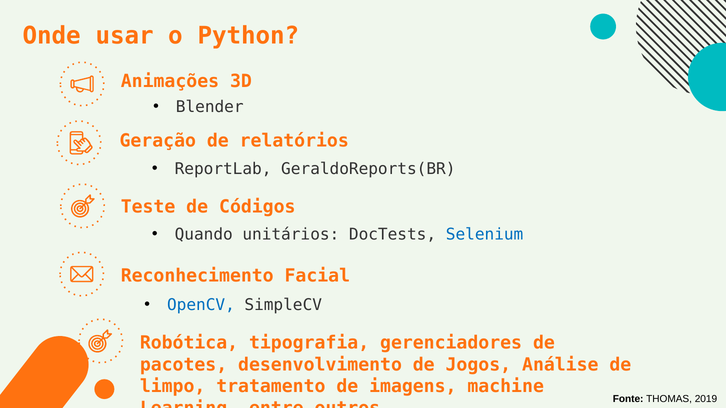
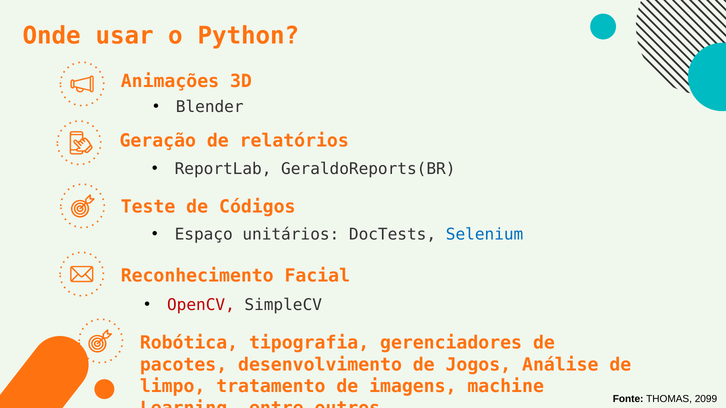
Quando: Quando -> Espaço
OpenCV colour: blue -> red
2019: 2019 -> 2099
